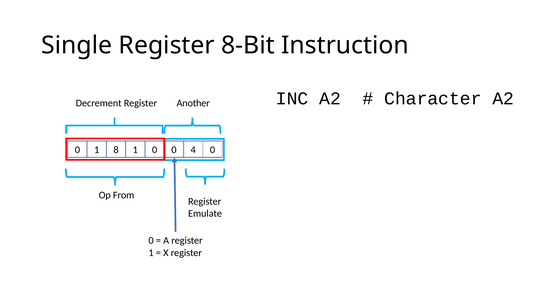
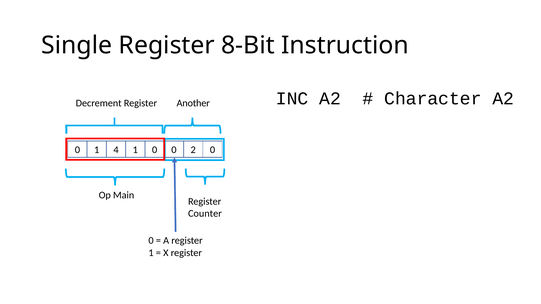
8: 8 -> 4
4: 4 -> 2
From: From -> Main
Emulate: Emulate -> Counter
